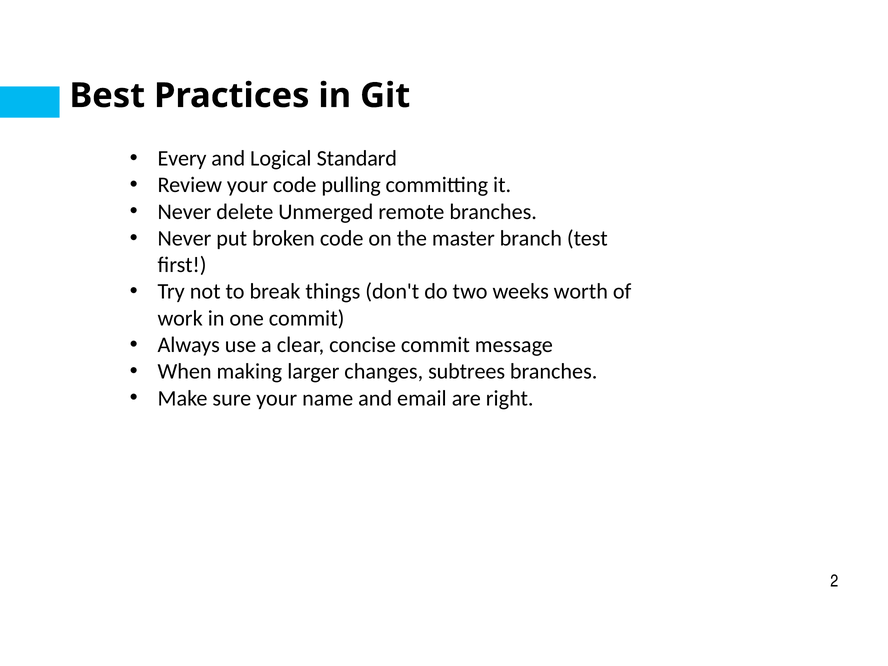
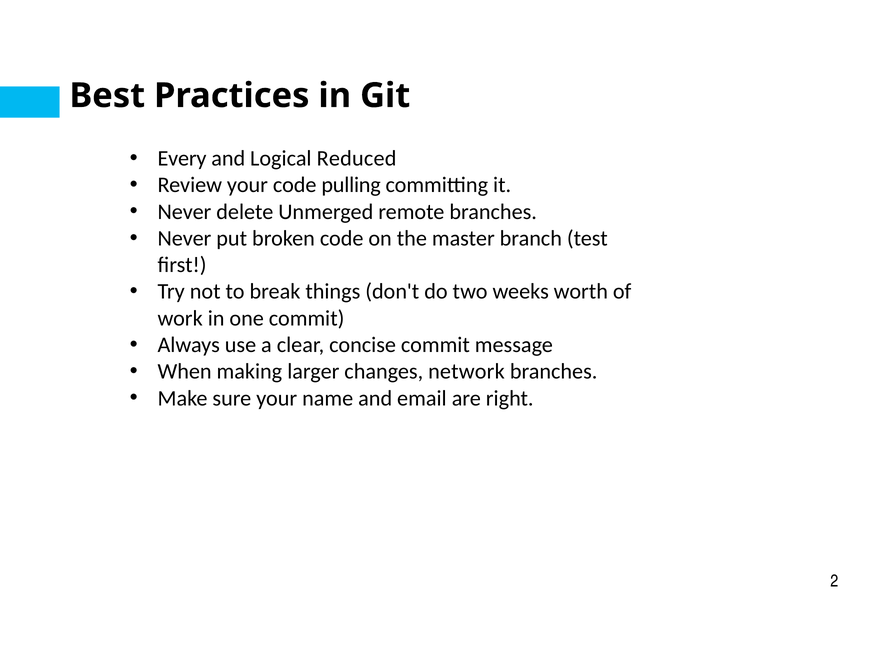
Standard: Standard -> Reduced
subtrees: subtrees -> network
